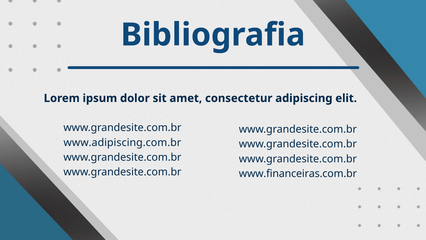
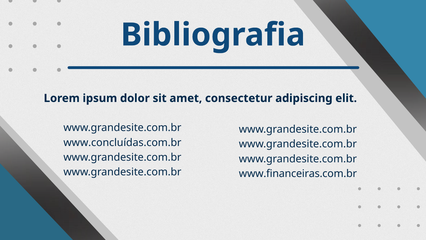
www.adipiscing.com.br: www.adipiscing.com.br -> www.concluídas.com.br
